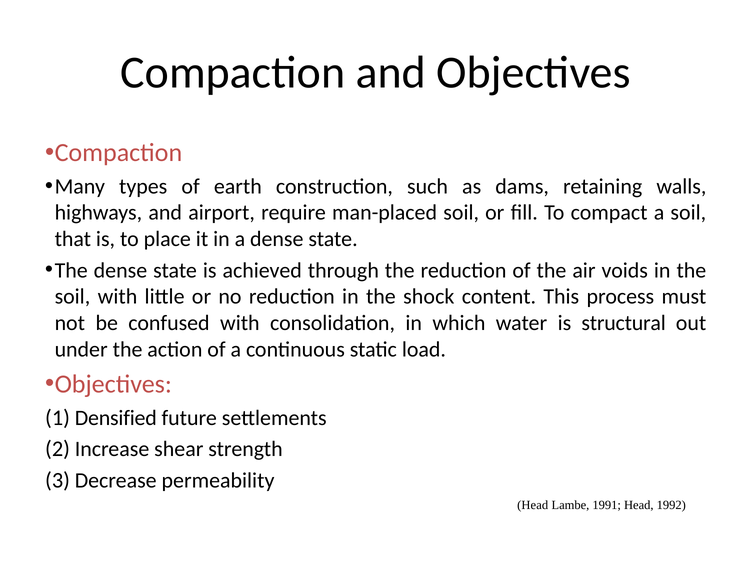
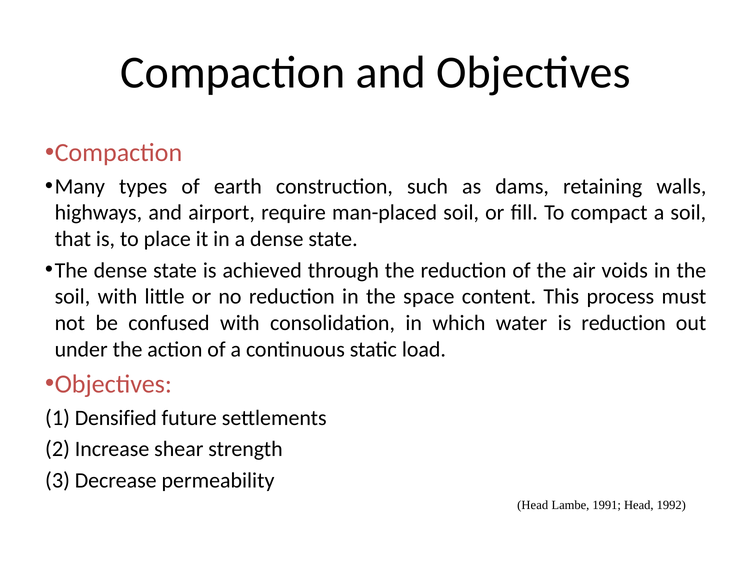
shock: shock -> space
is structural: structural -> reduction
